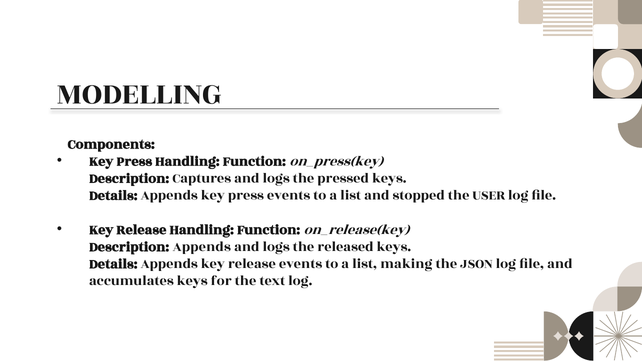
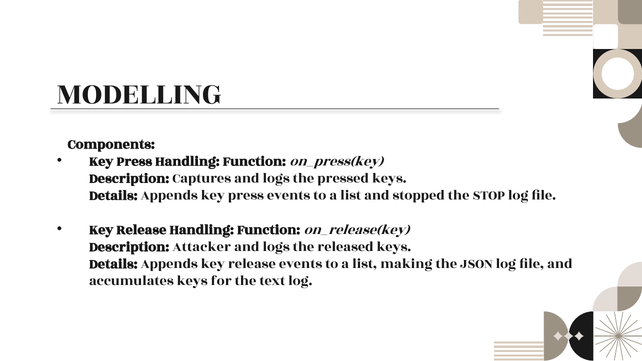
USER: USER -> STOP
Description Appends: Appends -> Attacker
